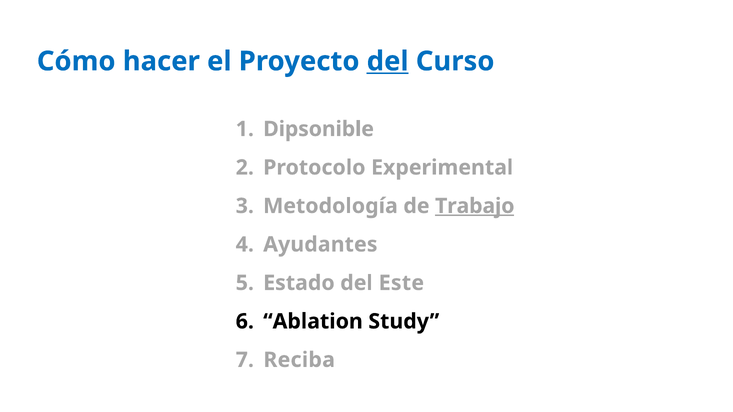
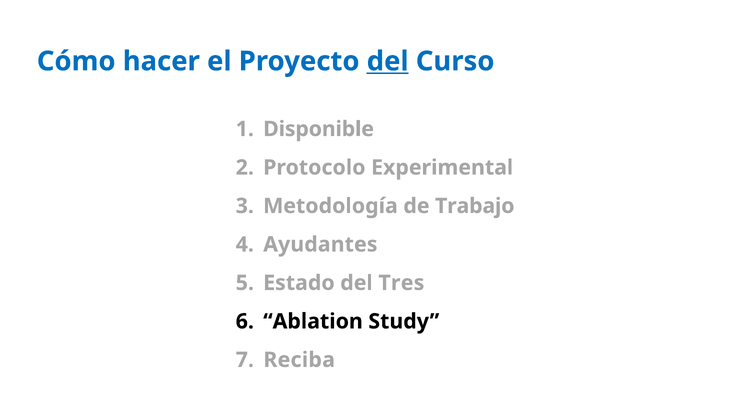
Dipsonible: Dipsonible -> Disponible
Trabajo underline: present -> none
Este: Este -> Tres
